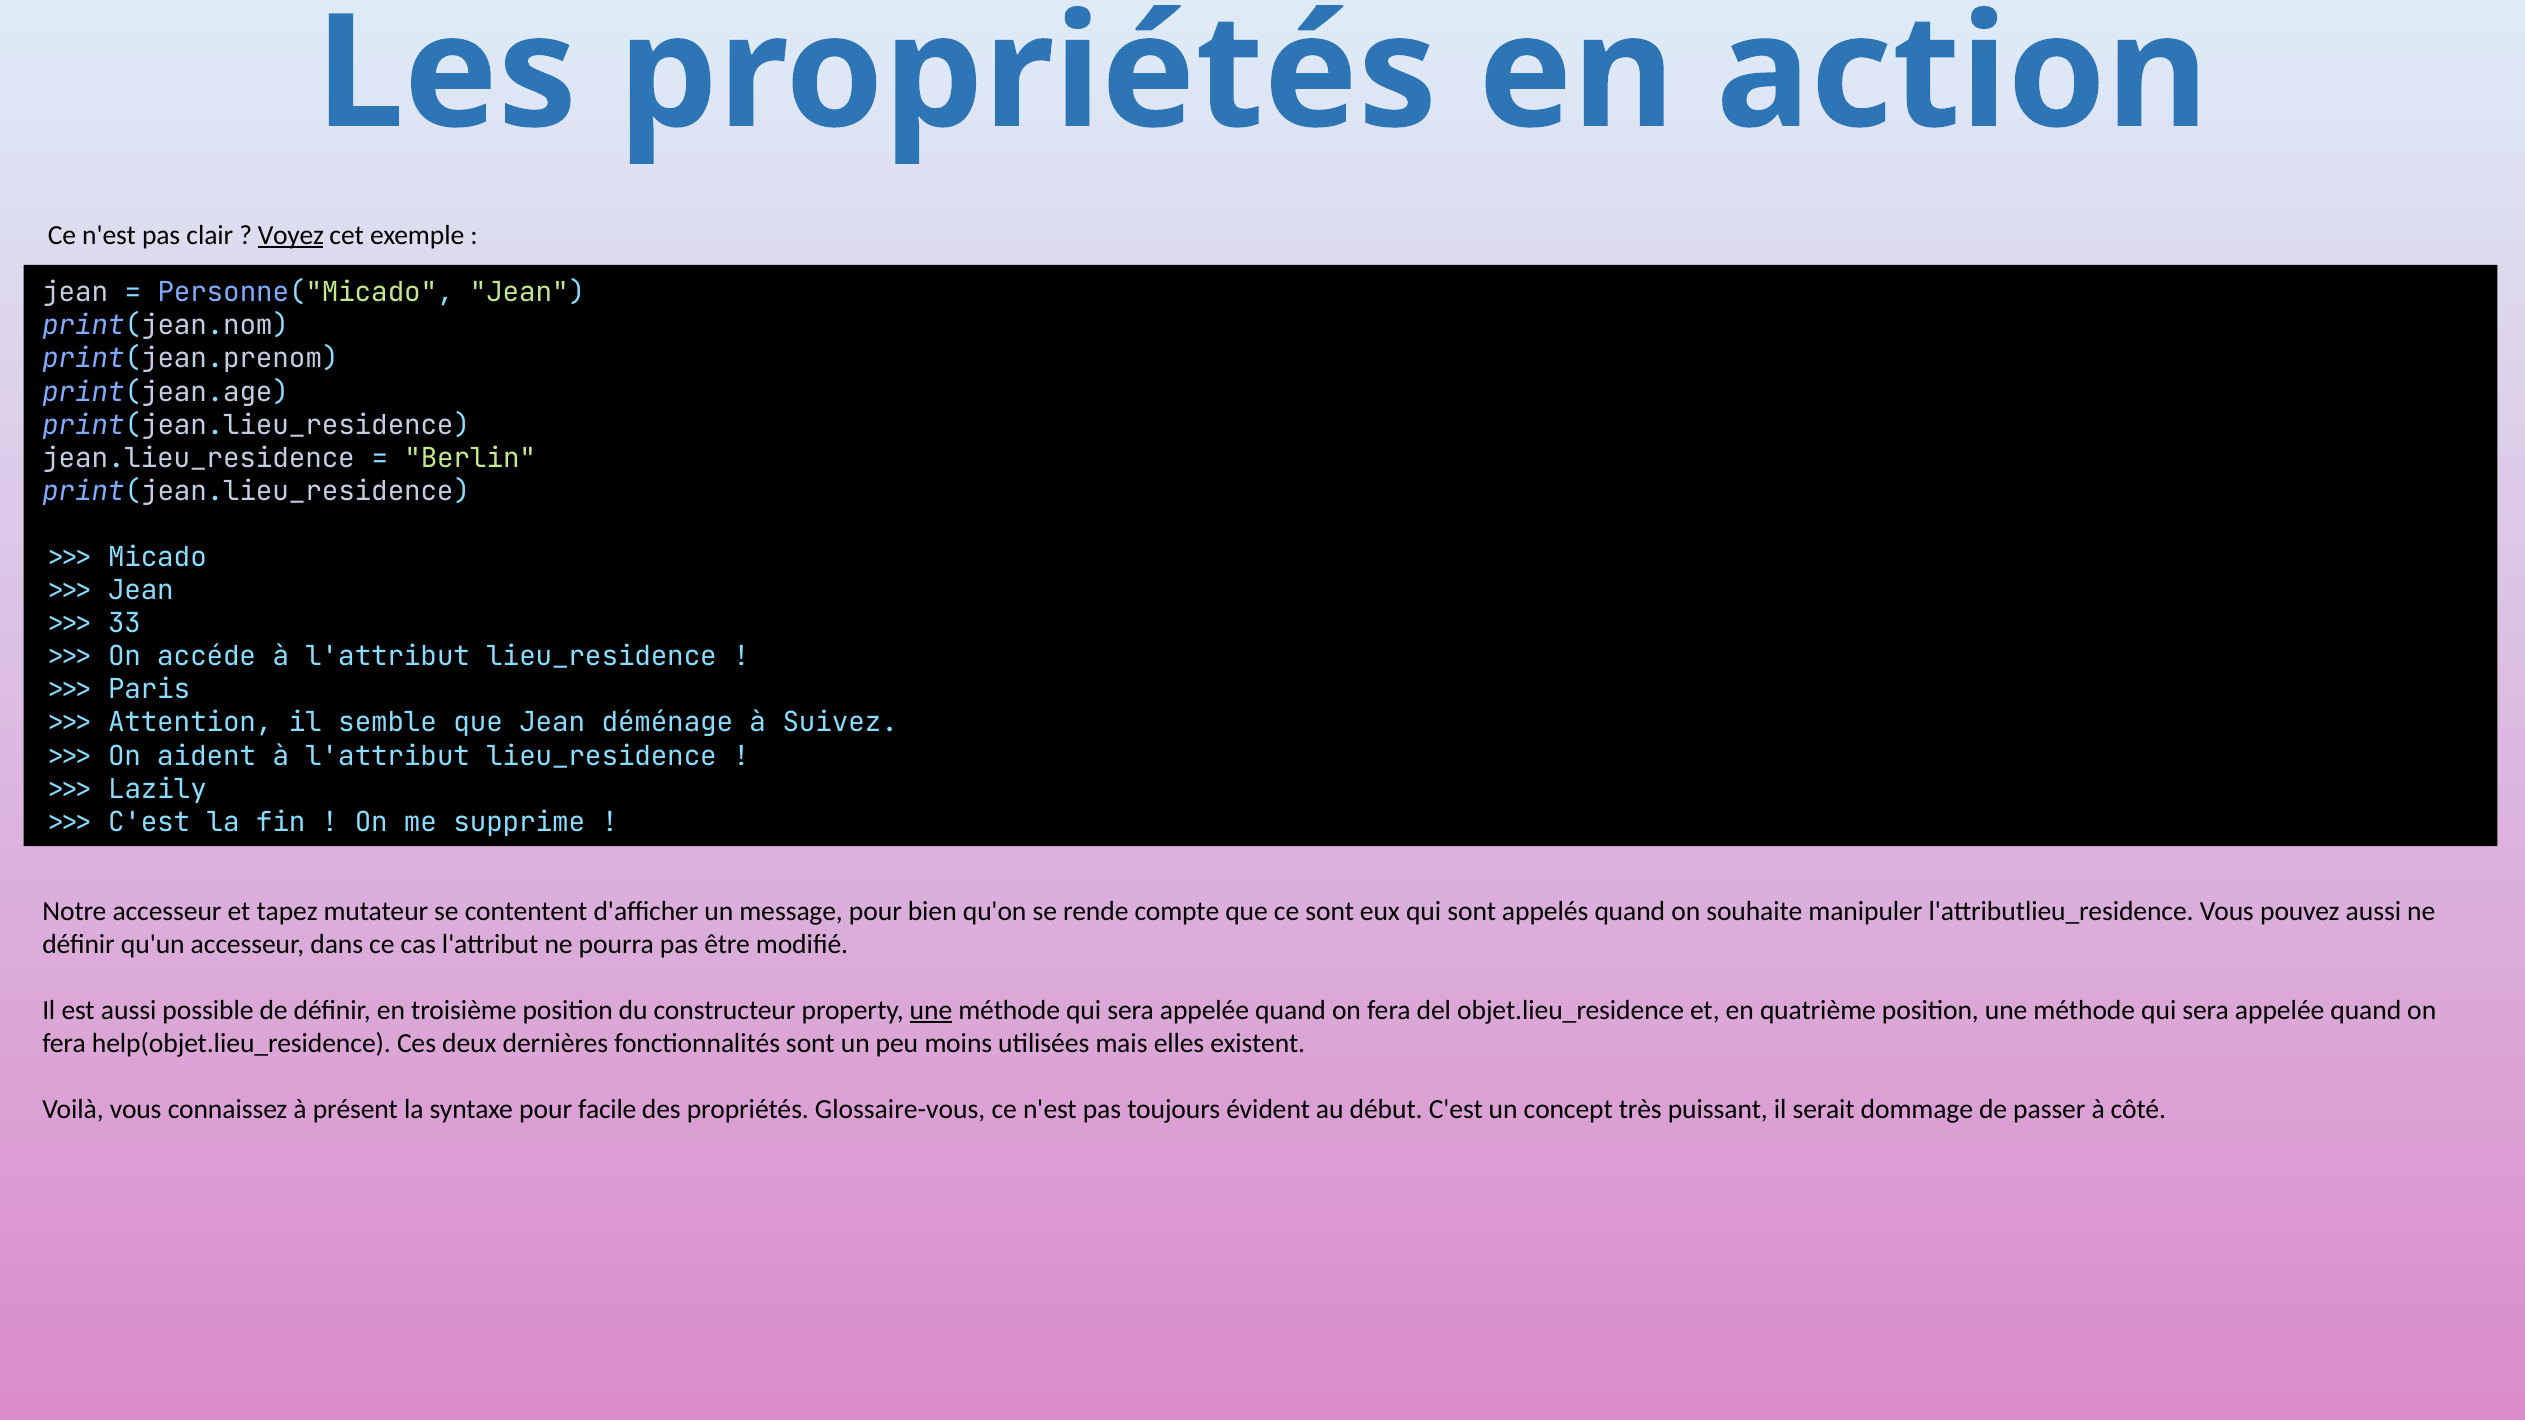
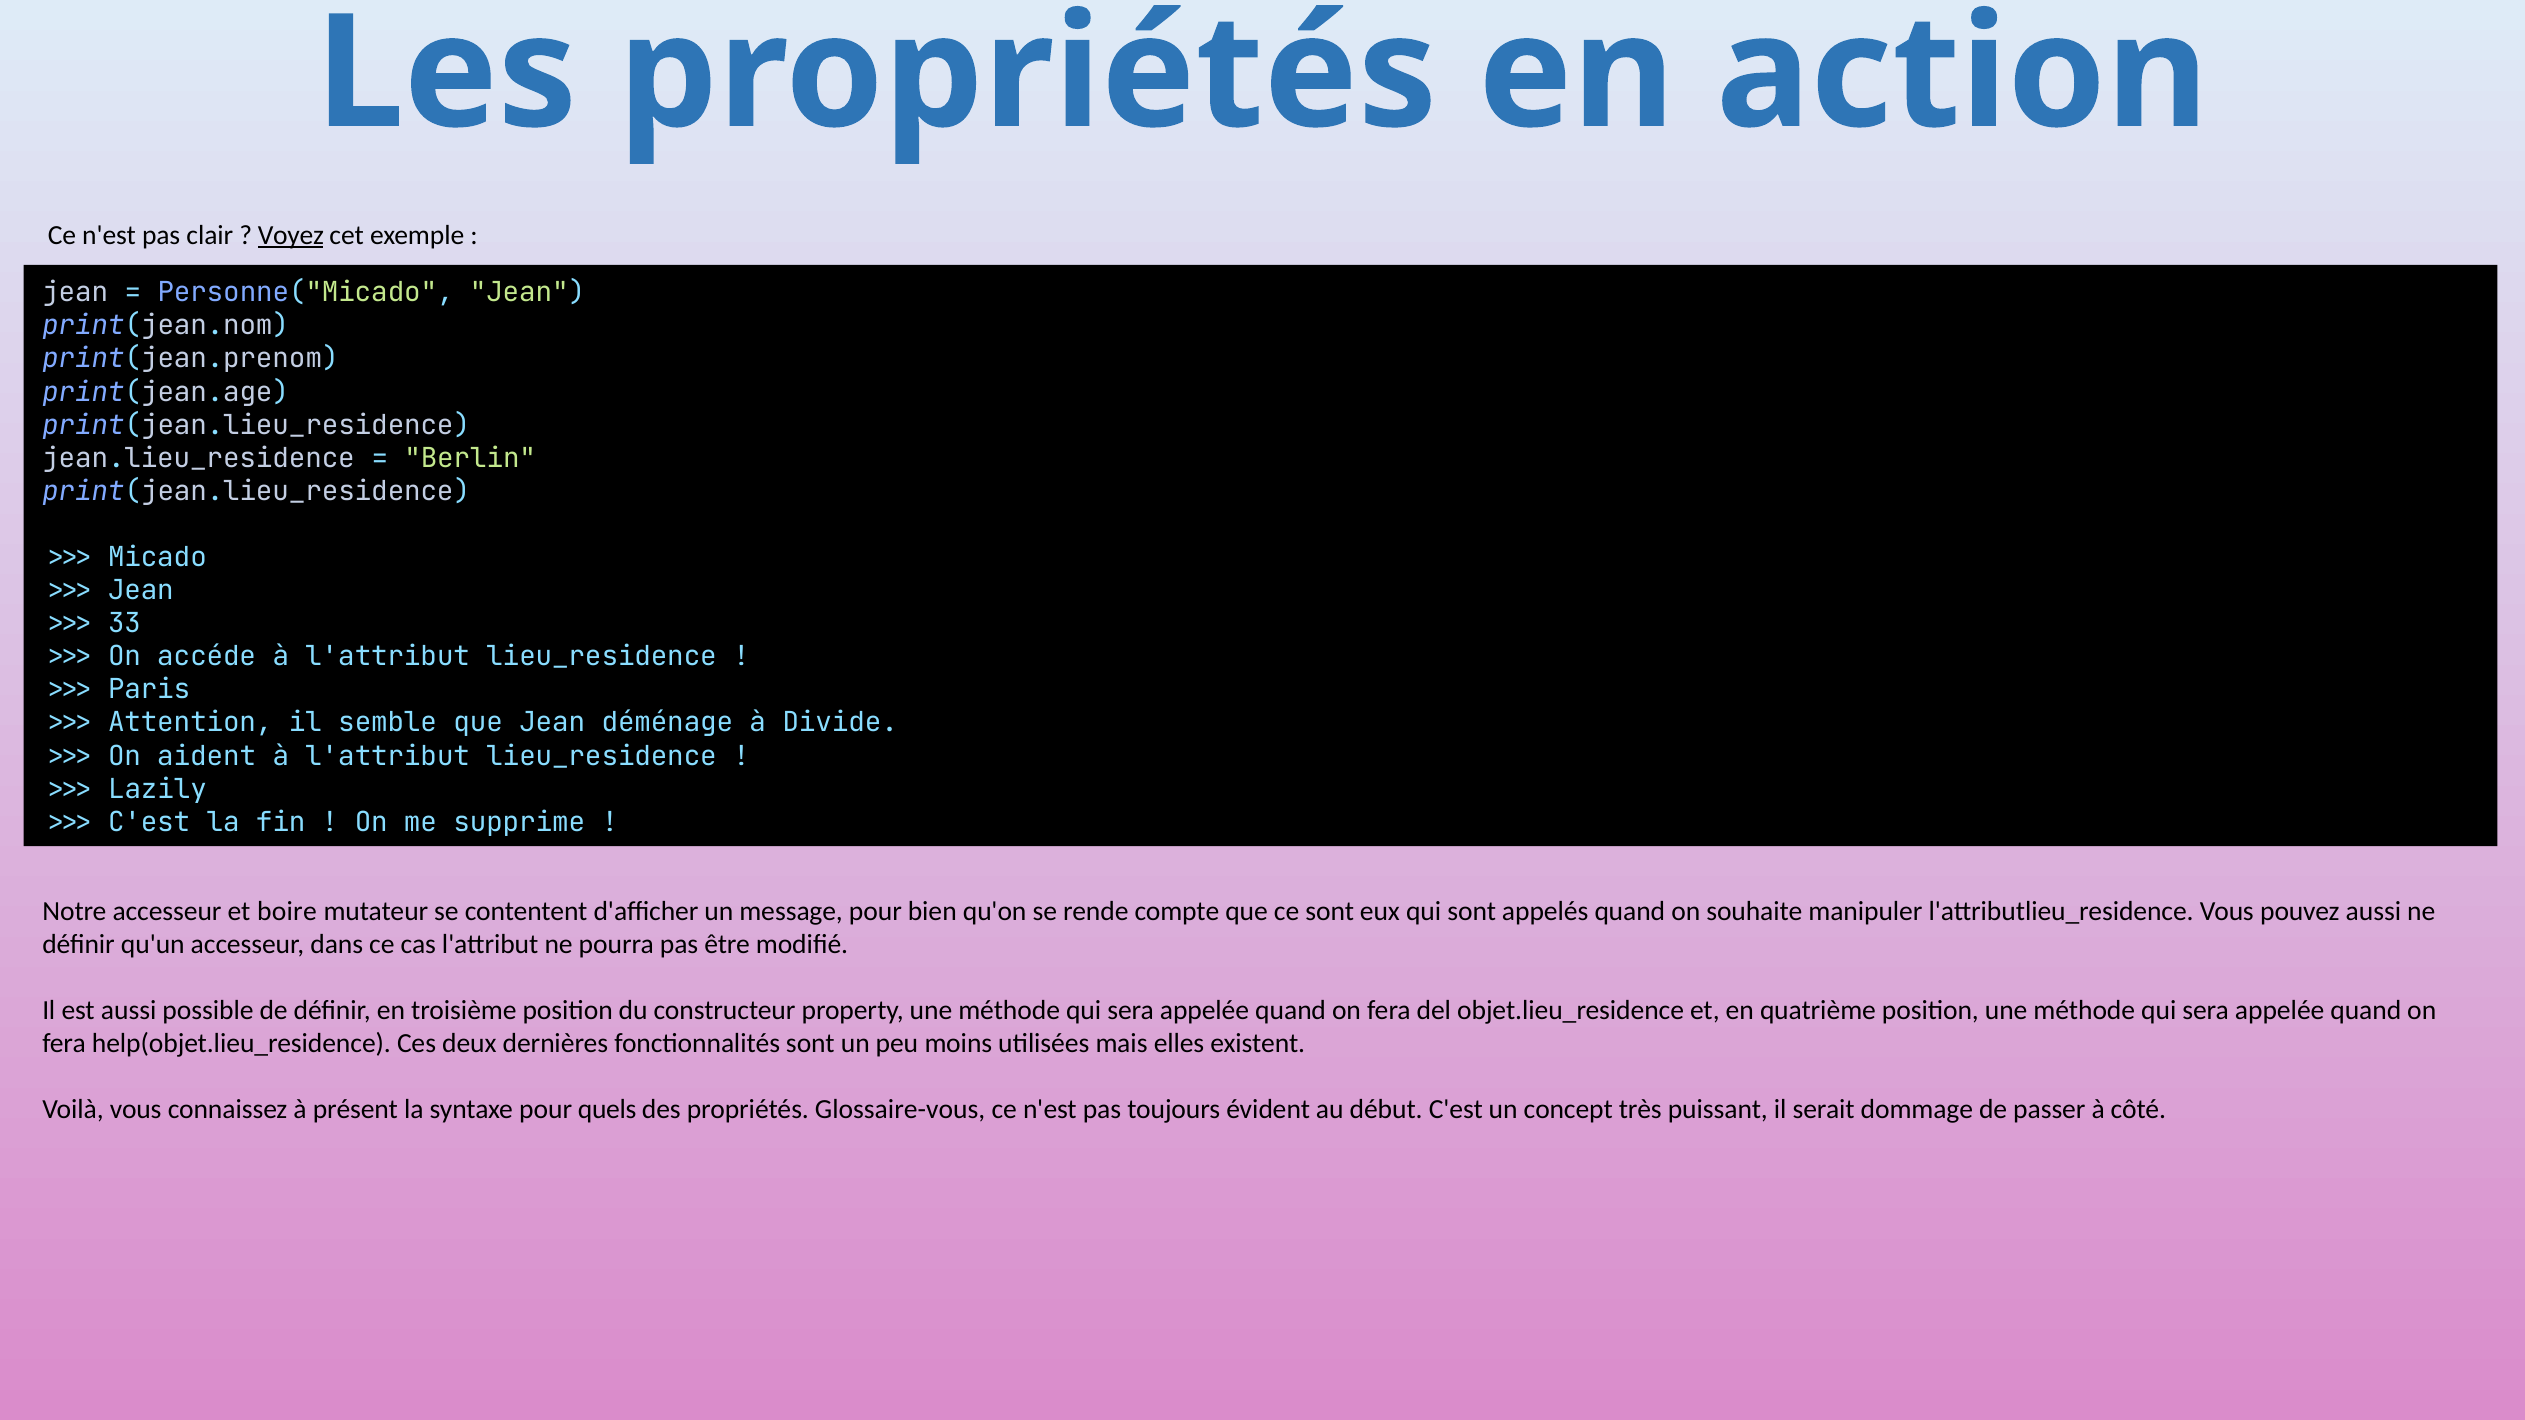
Suivez: Suivez -> Divide
tapez: tapez -> boire
une at (931, 1011) underline: present -> none
facile: facile -> quels
